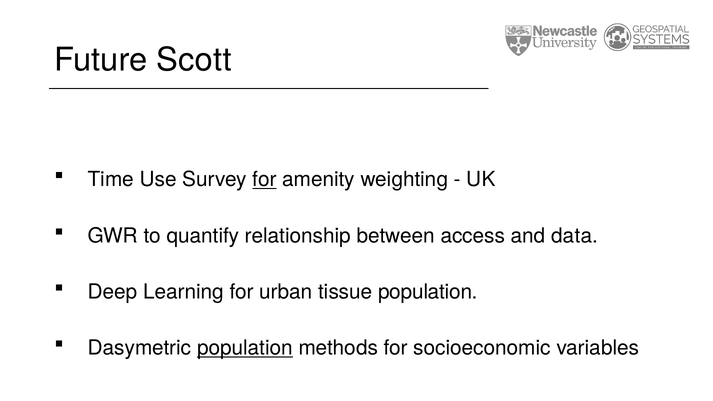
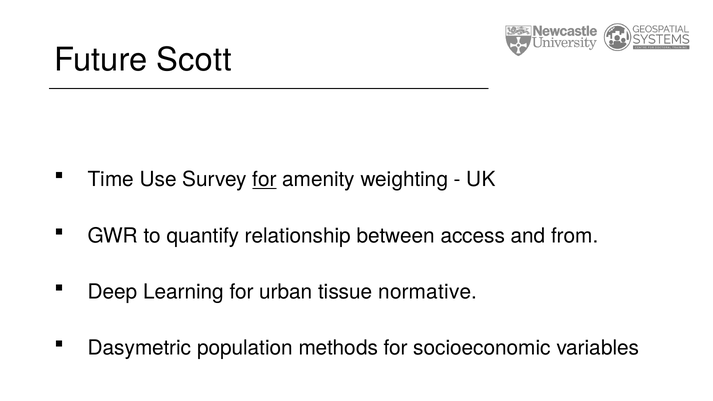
data: data -> from
tissue population: population -> normative
population at (245, 348) underline: present -> none
